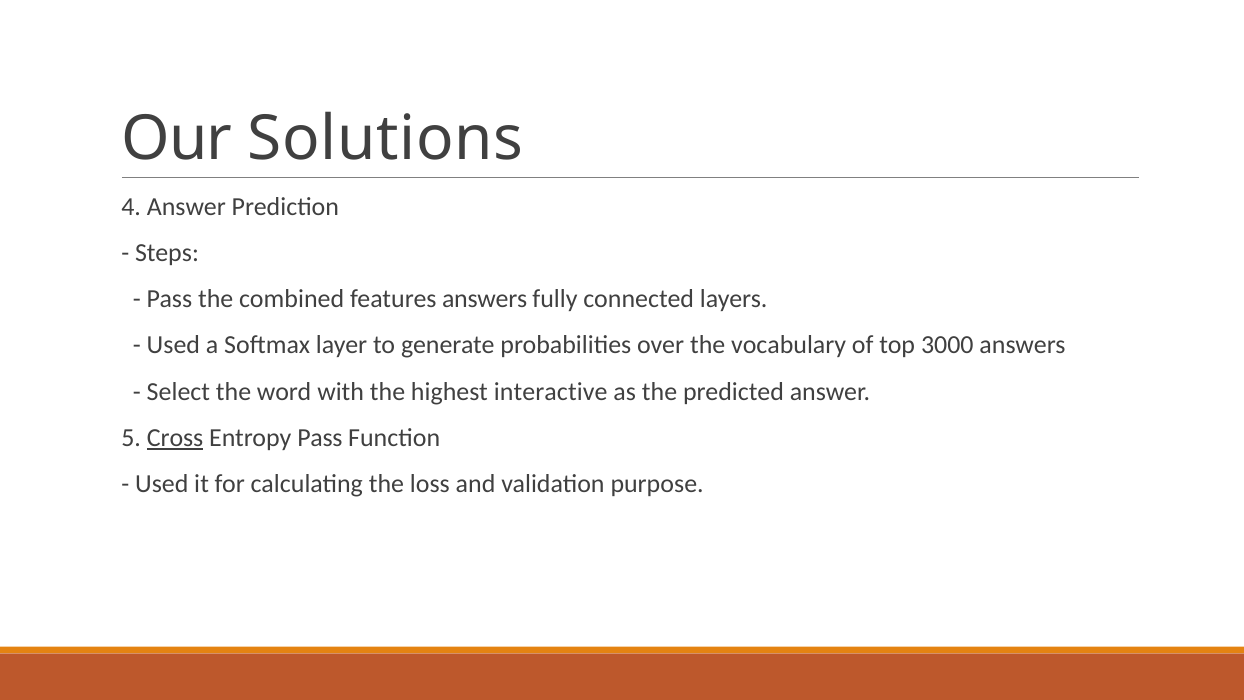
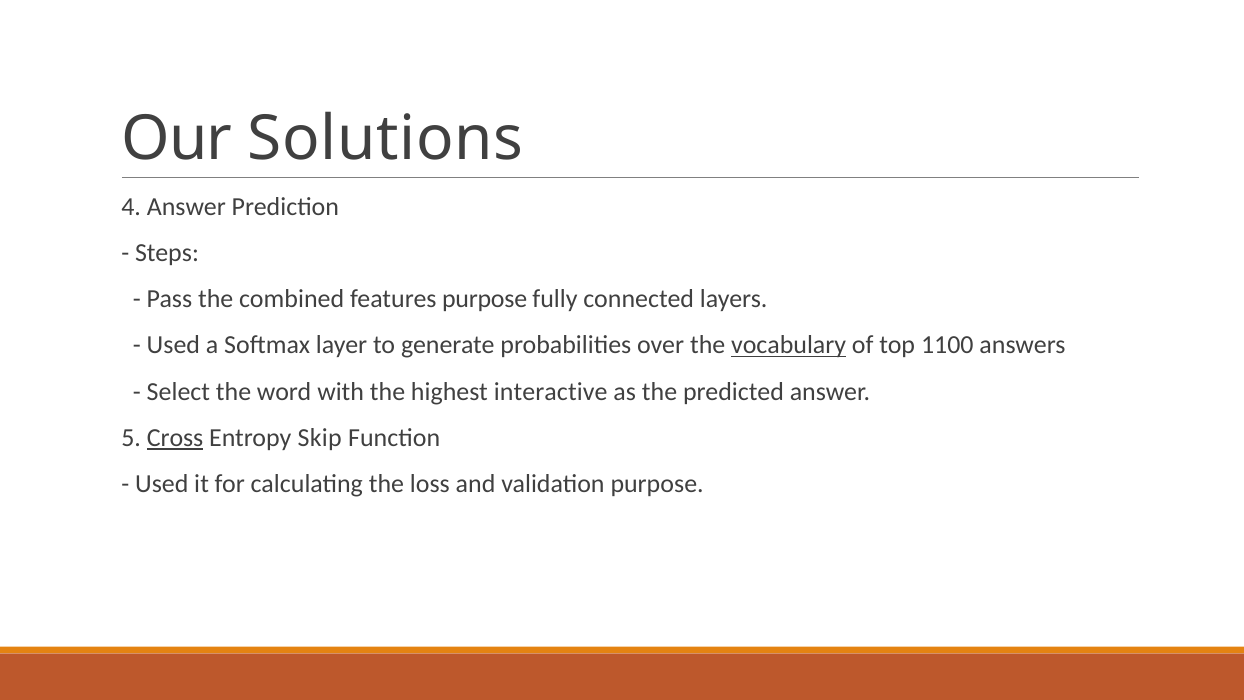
features answers: answers -> purpose
vocabulary underline: none -> present
3000: 3000 -> 1100
Entropy Pass: Pass -> Skip
